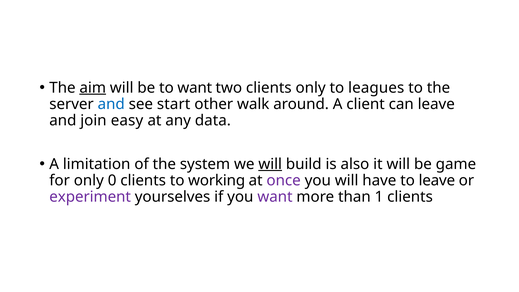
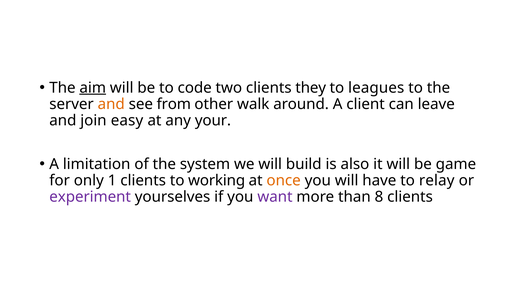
to want: want -> code
clients only: only -> they
and at (111, 104) colour: blue -> orange
start: start -> from
data: data -> your
will at (270, 164) underline: present -> none
0: 0 -> 1
once colour: purple -> orange
to leave: leave -> relay
1: 1 -> 8
